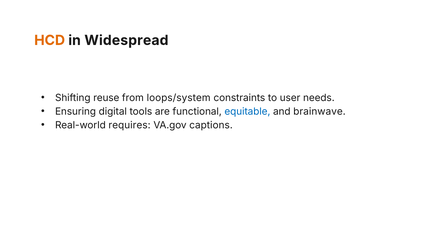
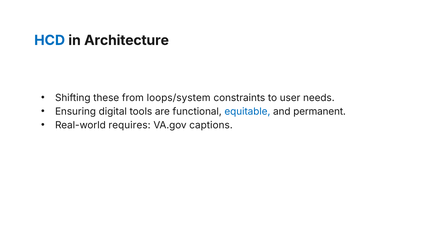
HCD colour: orange -> blue
Widespread: Widespread -> Architecture
reuse: reuse -> these
brainwave: brainwave -> permanent
